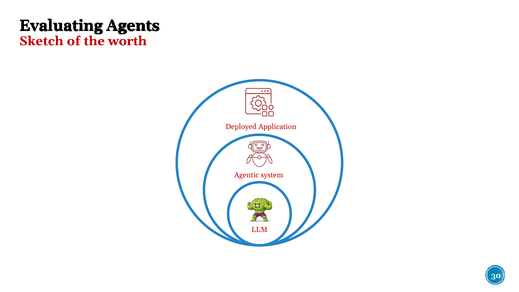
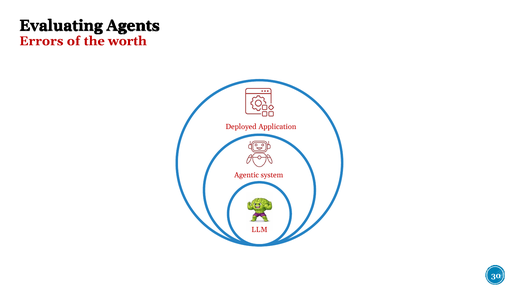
Sketch: Sketch -> Errors
